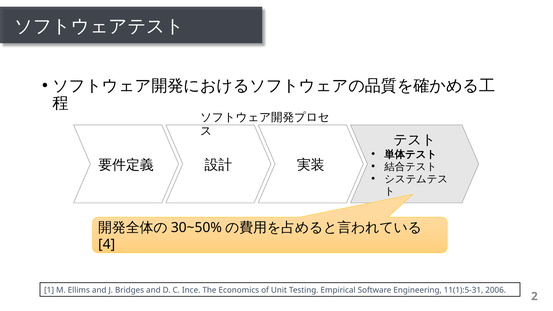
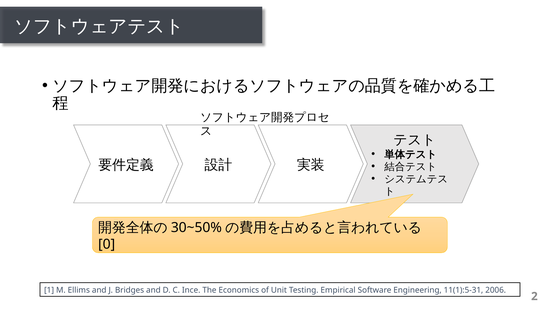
4: 4 -> 0
